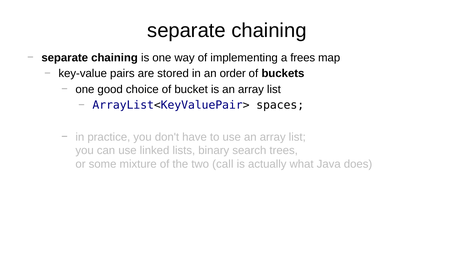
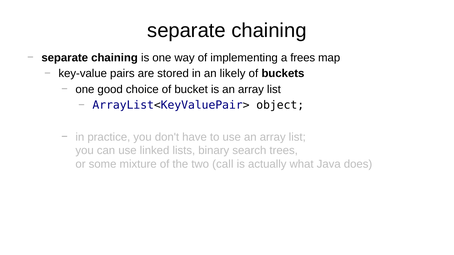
order: order -> likely
spaces: spaces -> object
